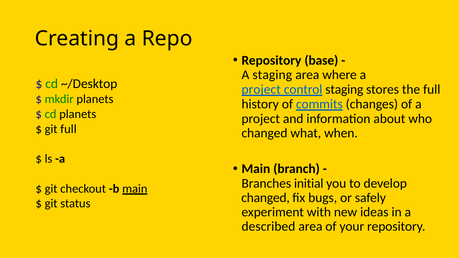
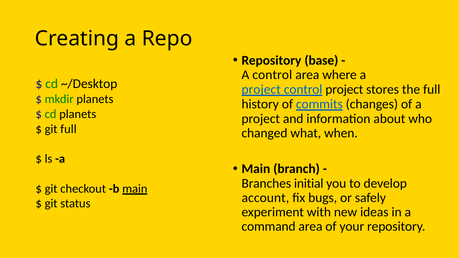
A staging: staging -> control
control staging: staging -> project
changed at (266, 198): changed -> account
described: described -> command
